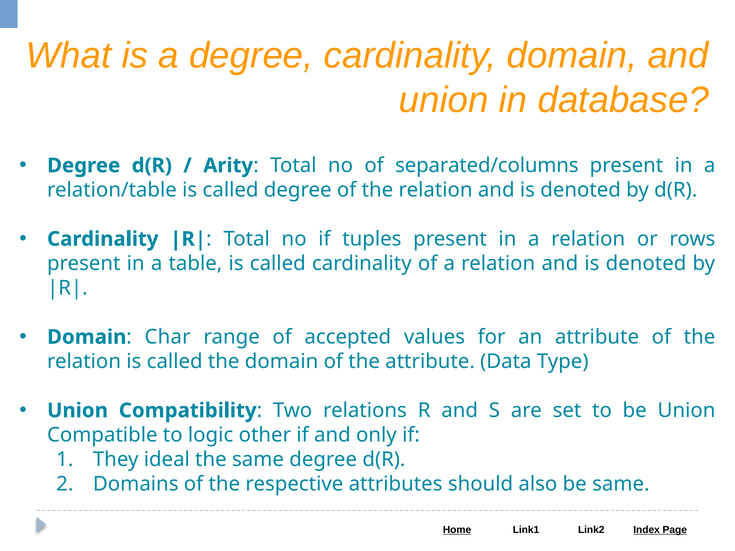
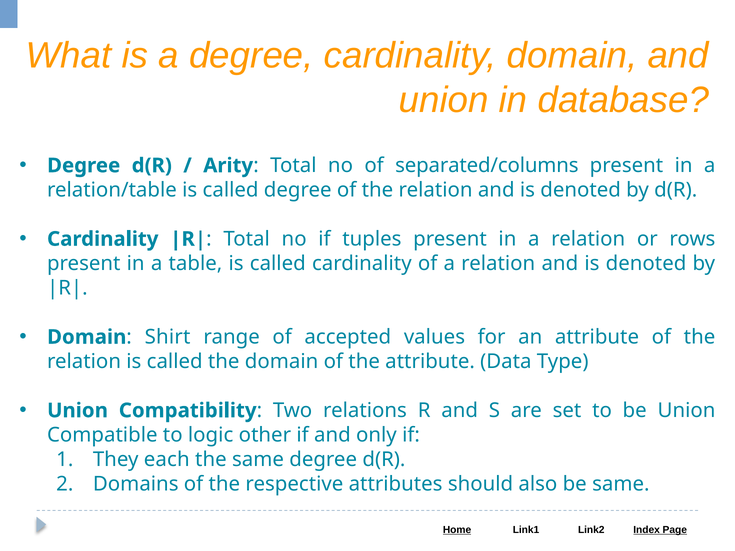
Char: Char -> Shirt
ideal: ideal -> each
